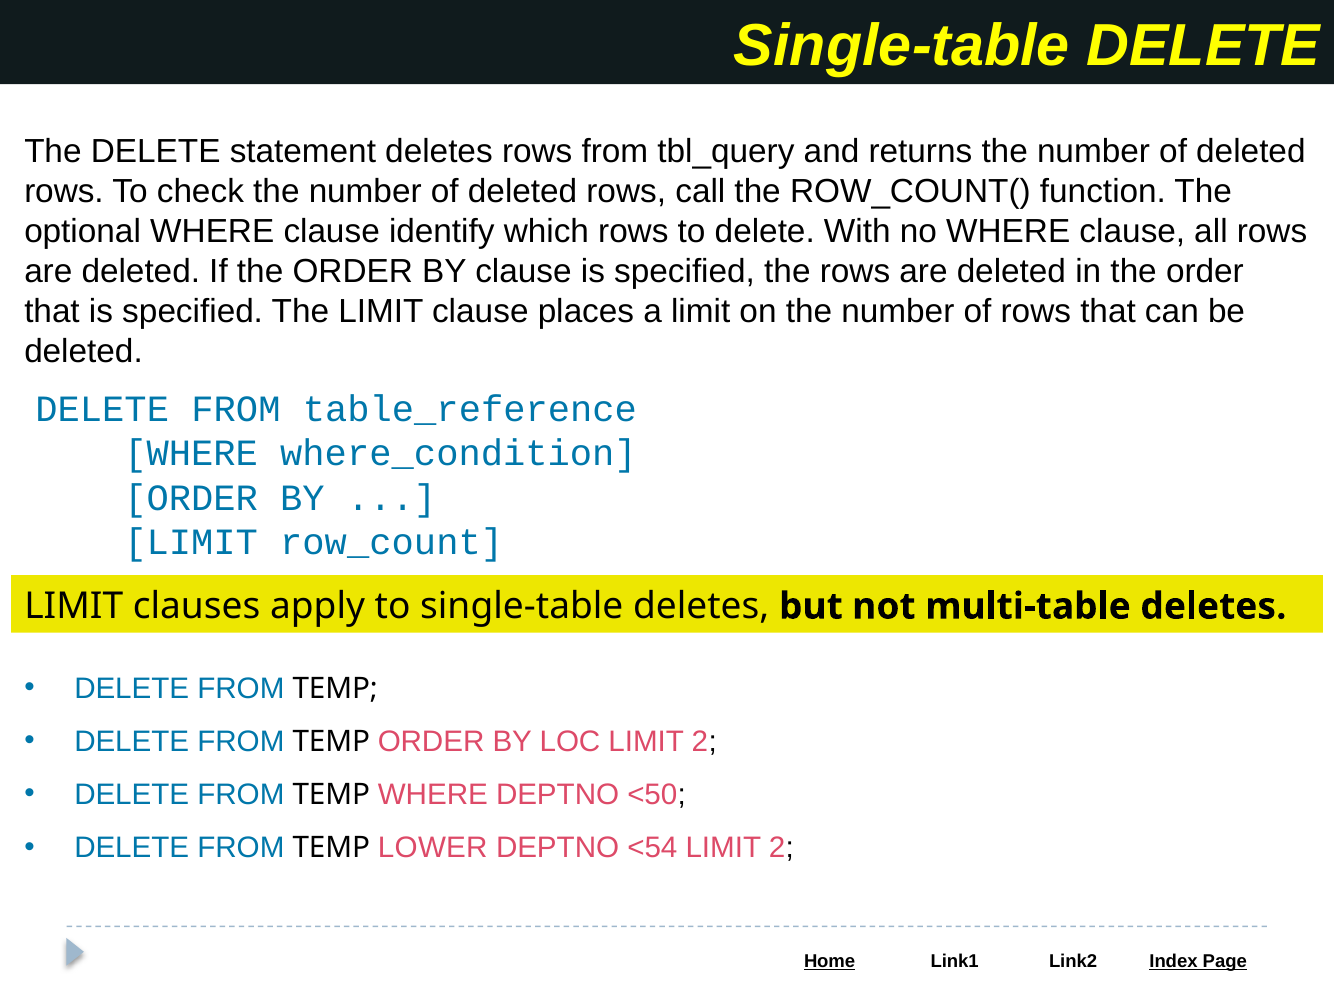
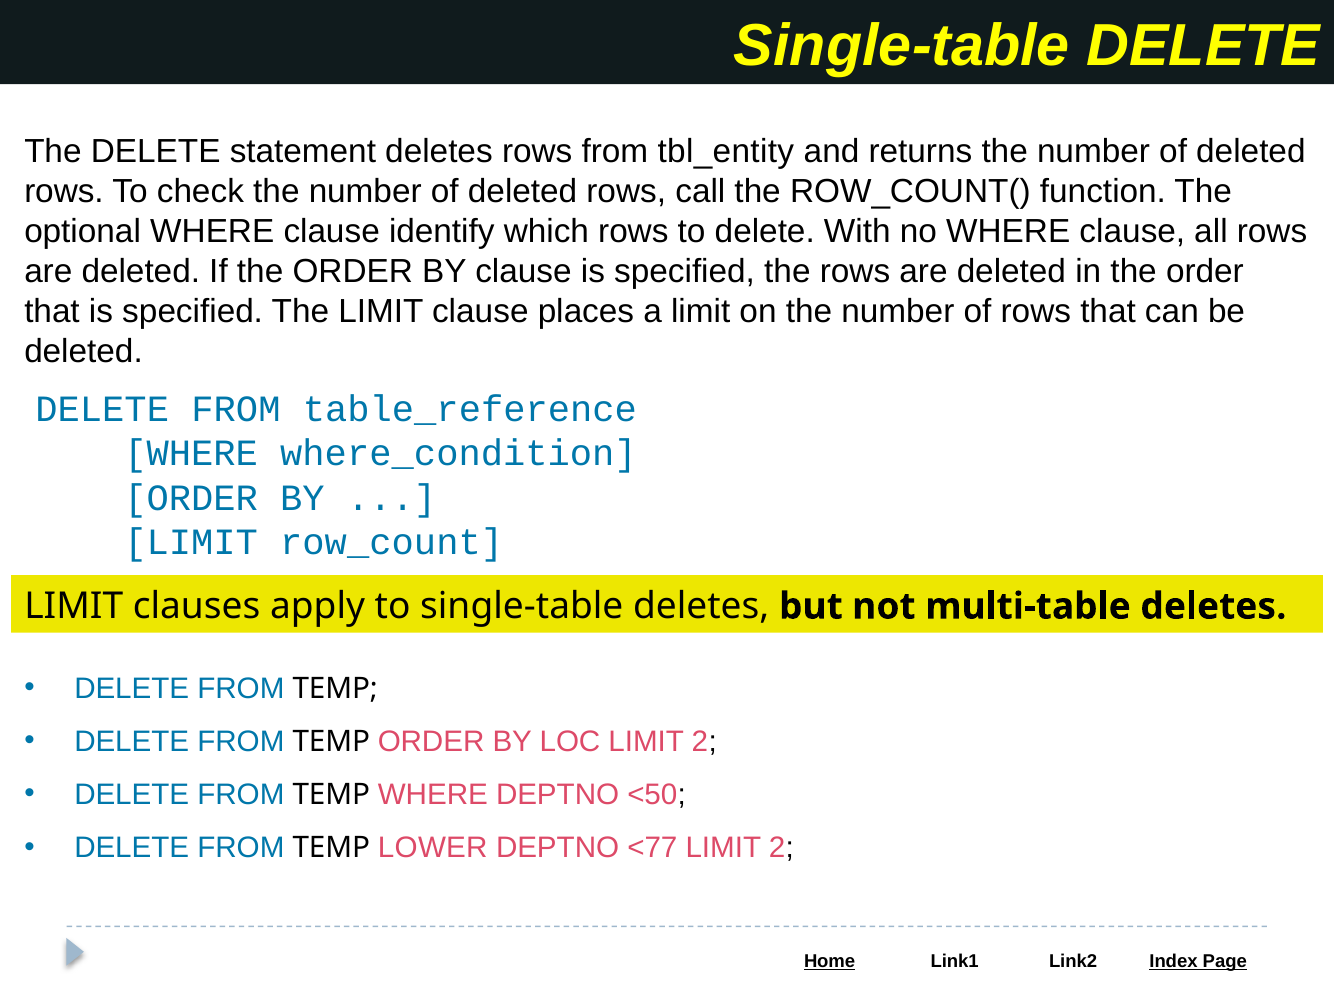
tbl_query: tbl_query -> tbl_entity
<54: <54 -> <77
